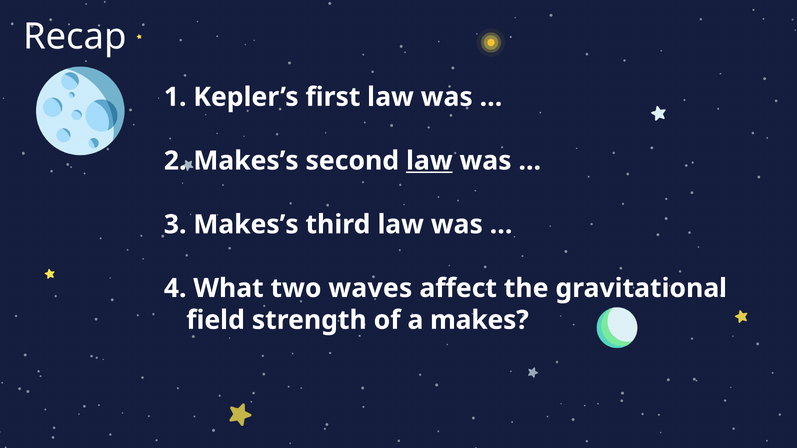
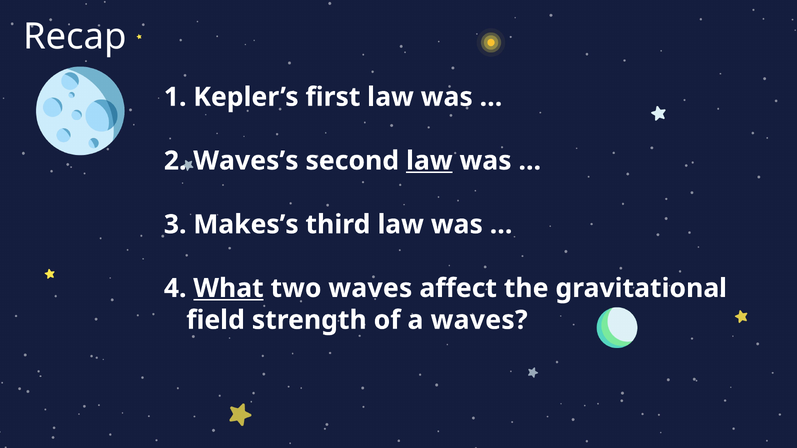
Makes’s at (246, 161): Makes’s -> Waves’s
What underline: none -> present
a makes: makes -> waves
